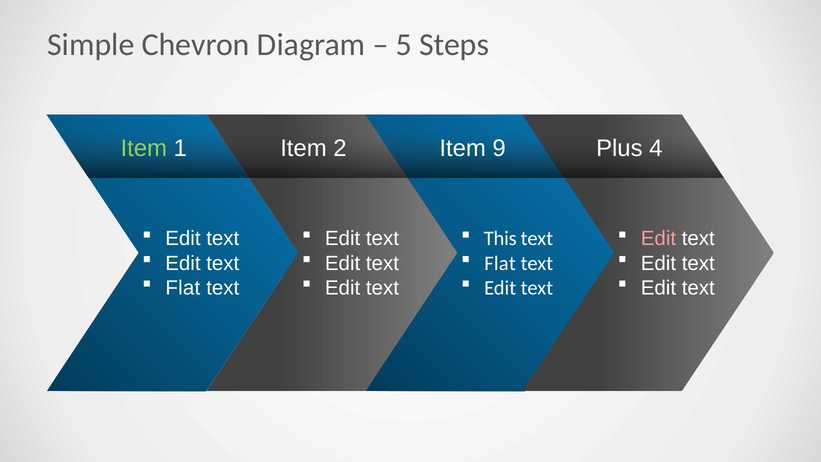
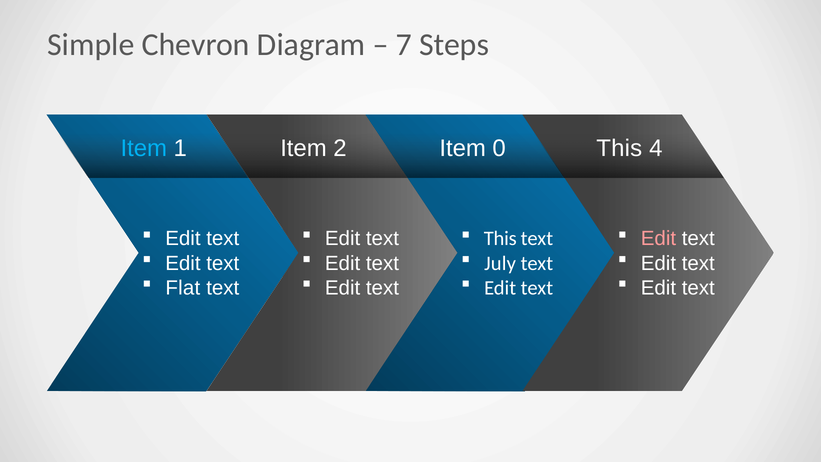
5: 5 -> 7
Item at (144, 148) colour: light green -> light blue
9: 9 -> 0
Plus at (619, 148): Plus -> This
Flat at (500, 263): Flat -> July
